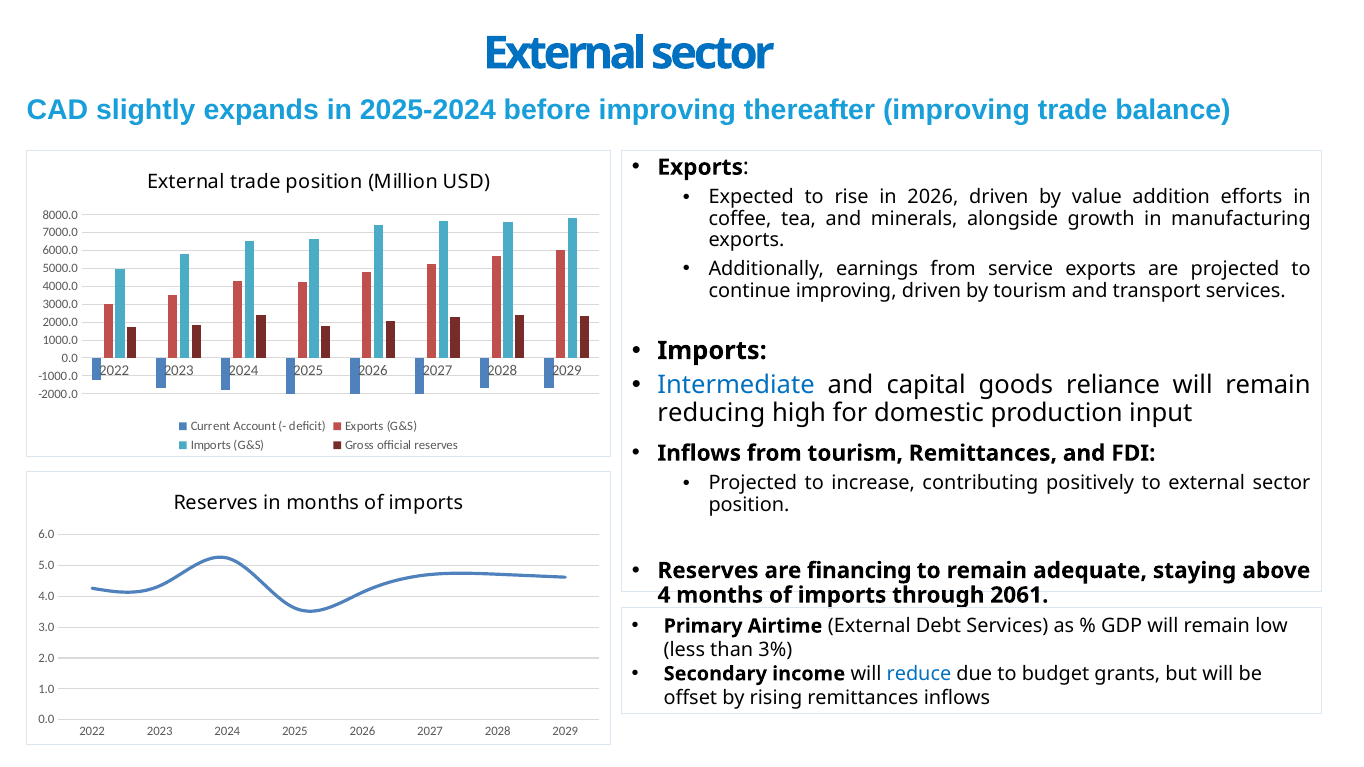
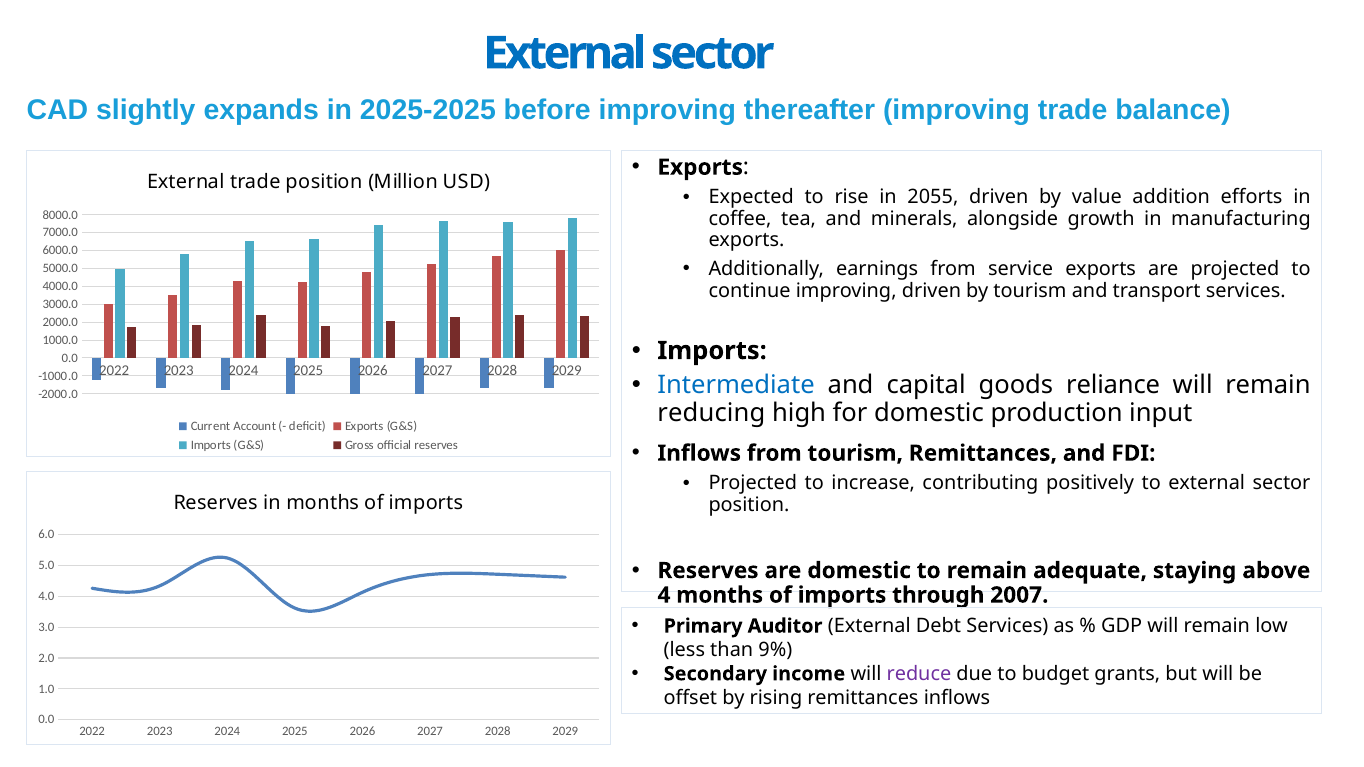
2025-2024: 2025-2024 -> 2025-2025
in 2026: 2026 -> 2055
are financing: financing -> domestic
2061: 2061 -> 2007
Airtime: Airtime -> Auditor
3%: 3% -> 9%
reduce colour: blue -> purple
